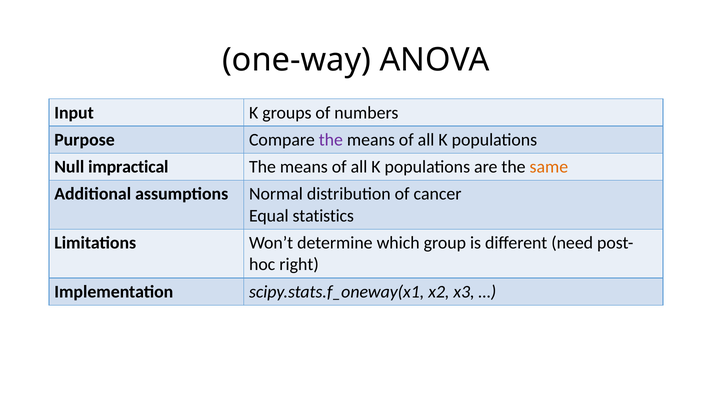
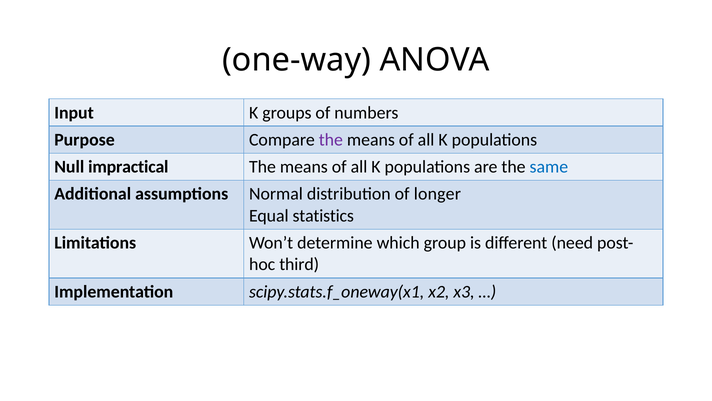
same colour: orange -> blue
cancer: cancer -> longer
right: right -> third
